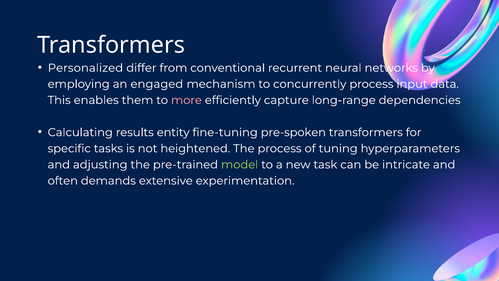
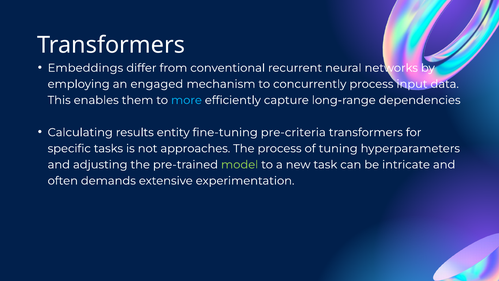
Personalized: Personalized -> Embeddings
more colour: pink -> light blue
pre-spoken: pre-spoken -> pre-criteria
heightened: heightened -> approaches
